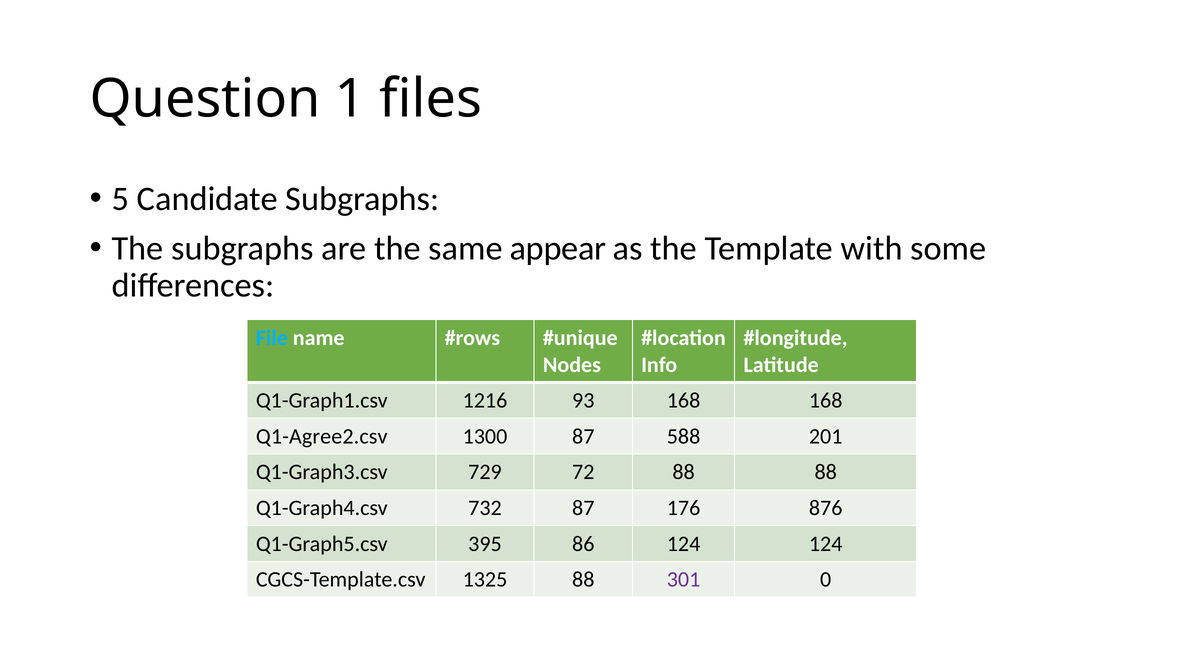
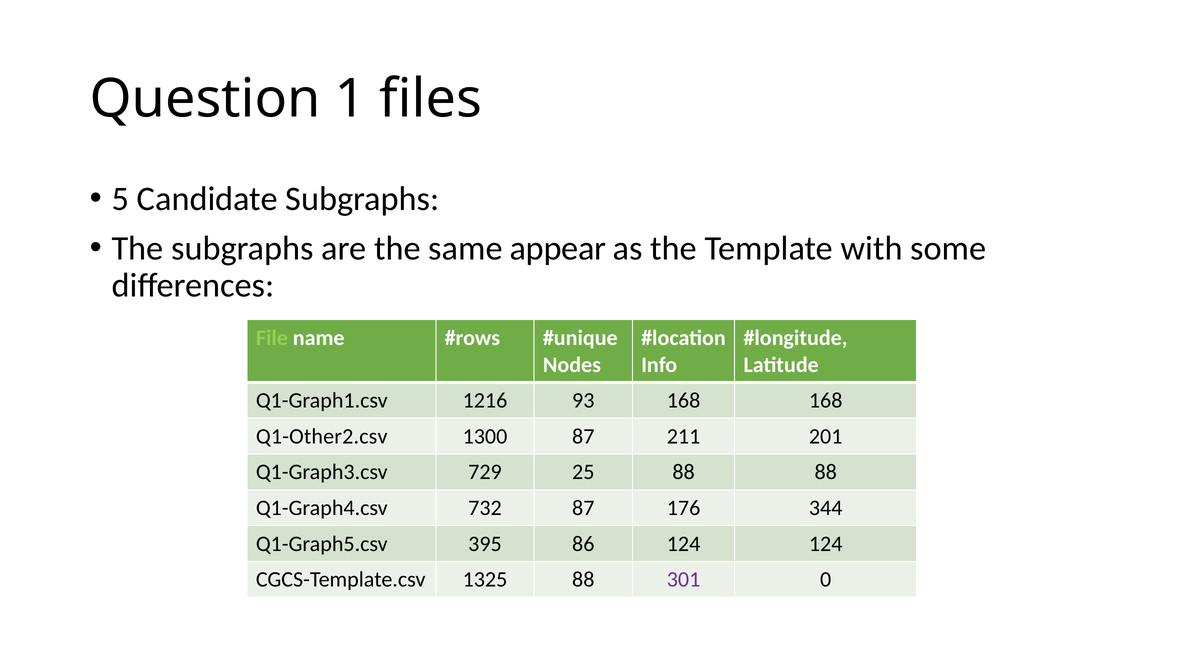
File colour: light blue -> light green
Q1-Agree2.csv: Q1-Agree2.csv -> Q1-Other2.csv
588: 588 -> 211
72: 72 -> 25
876: 876 -> 344
